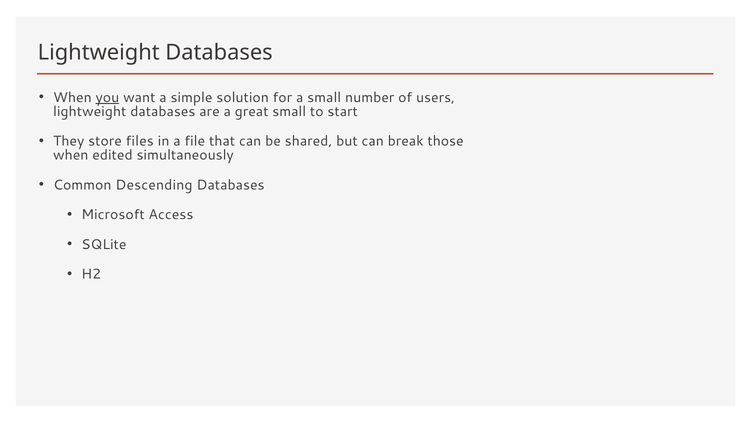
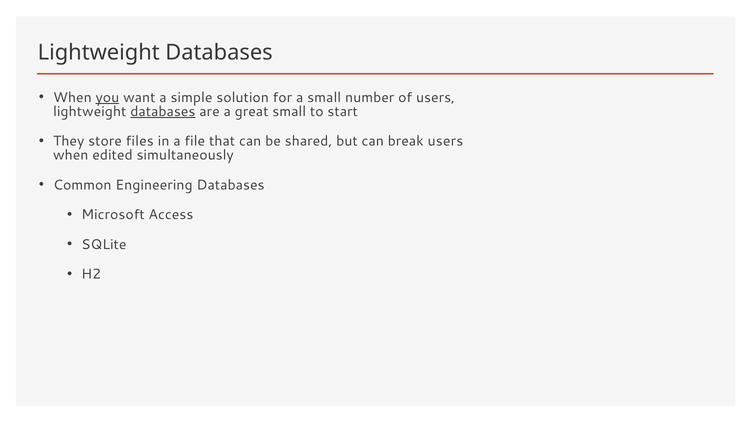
databases at (163, 112) underline: none -> present
break those: those -> users
Descending: Descending -> Engineering
